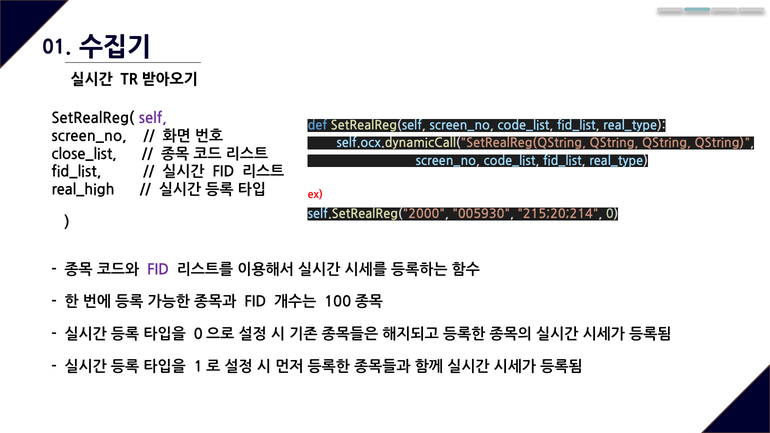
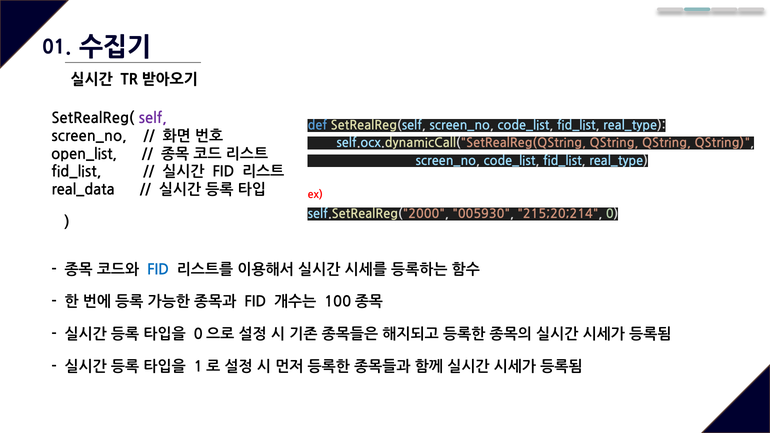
close_list: close_list -> open_list
real_high: real_high -> real_data
FID at (158, 270) colour: purple -> blue
